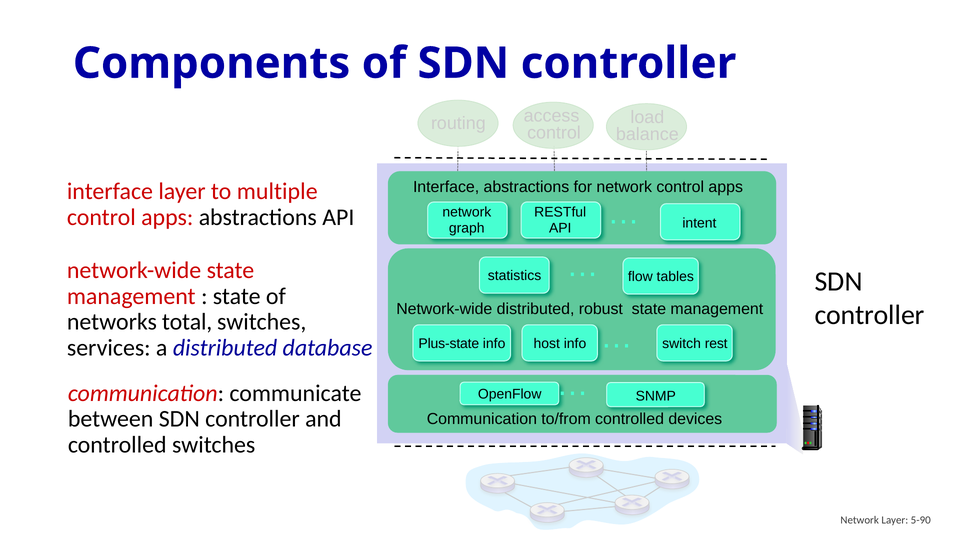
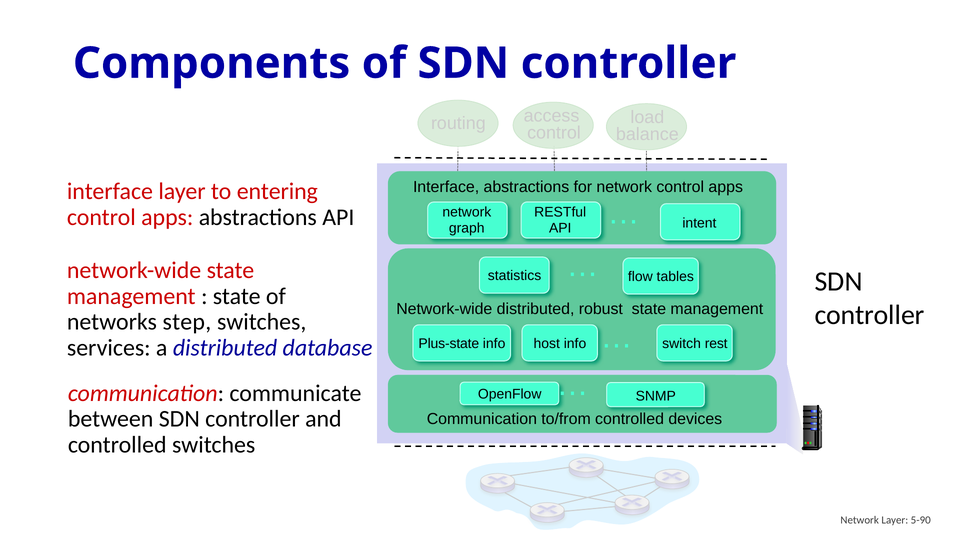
multiple: multiple -> entering
total: total -> step
